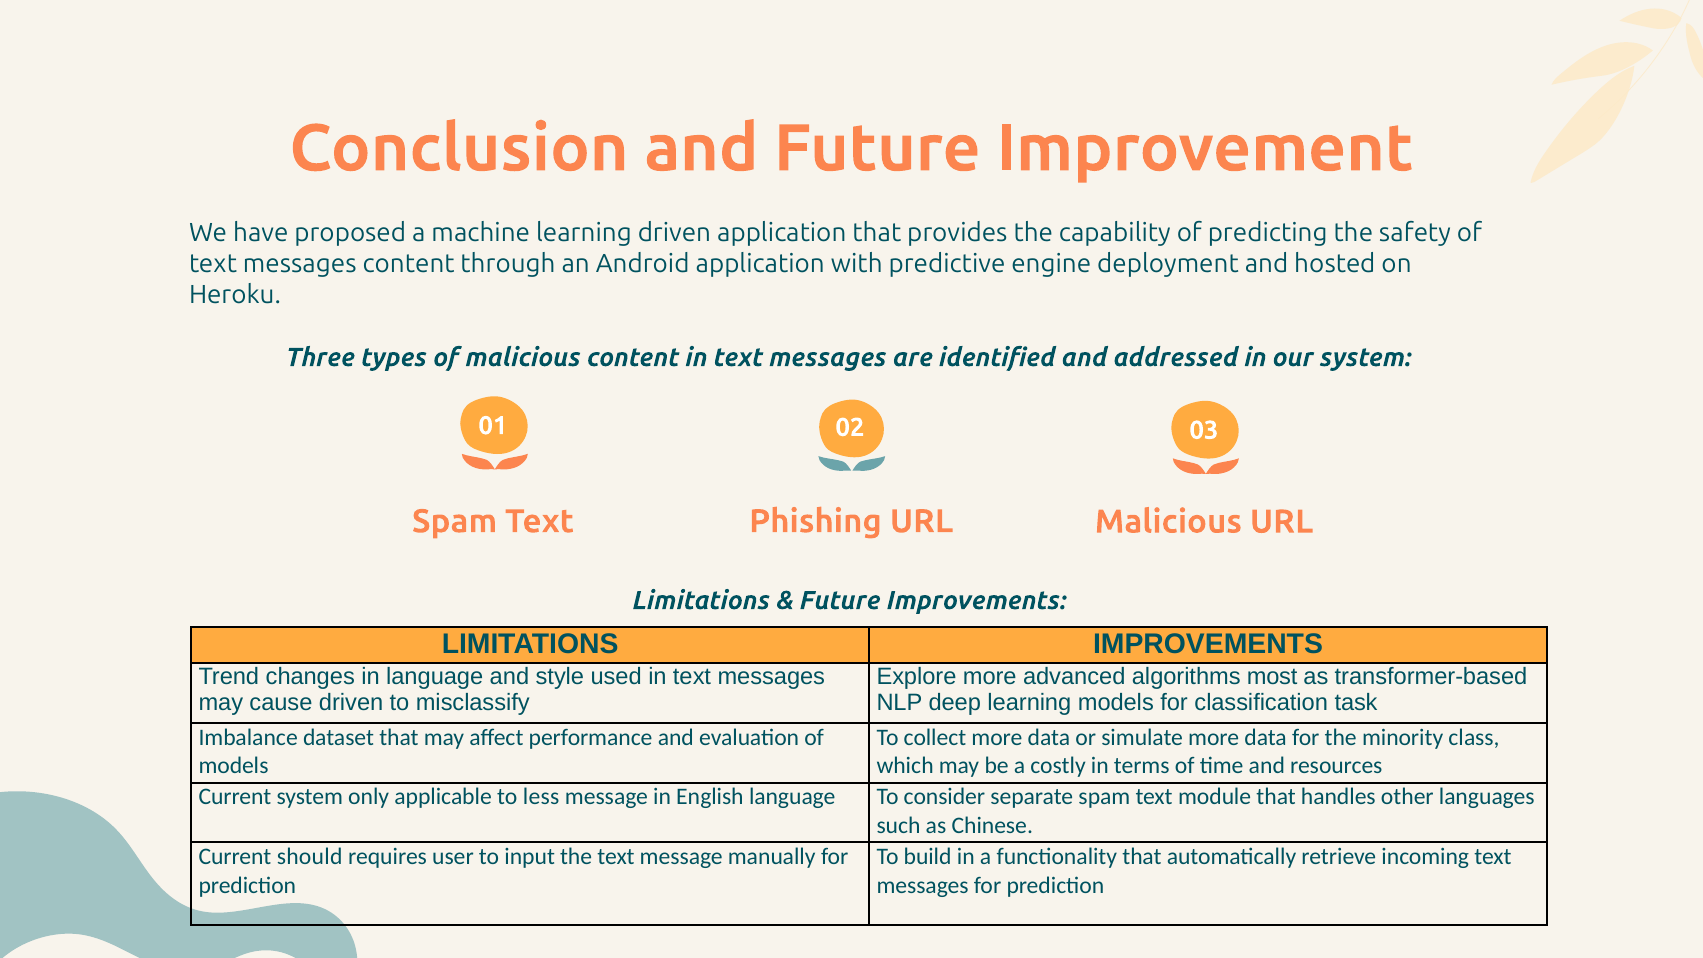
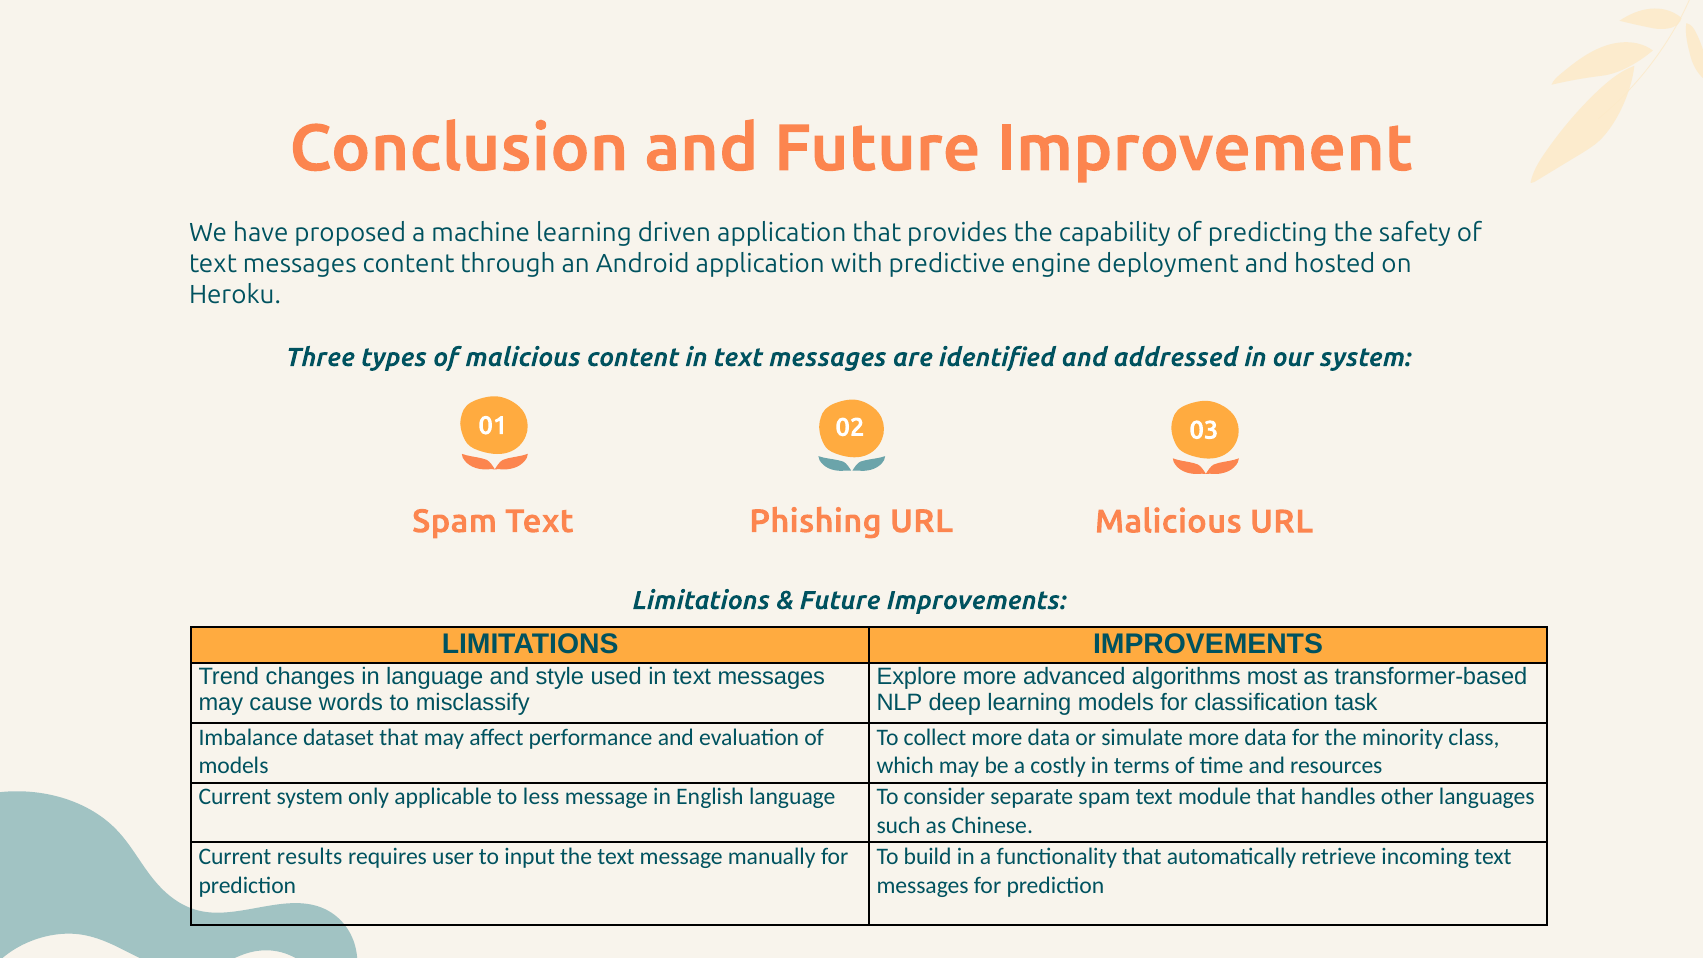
cause driven: driven -> words
should: should -> results
